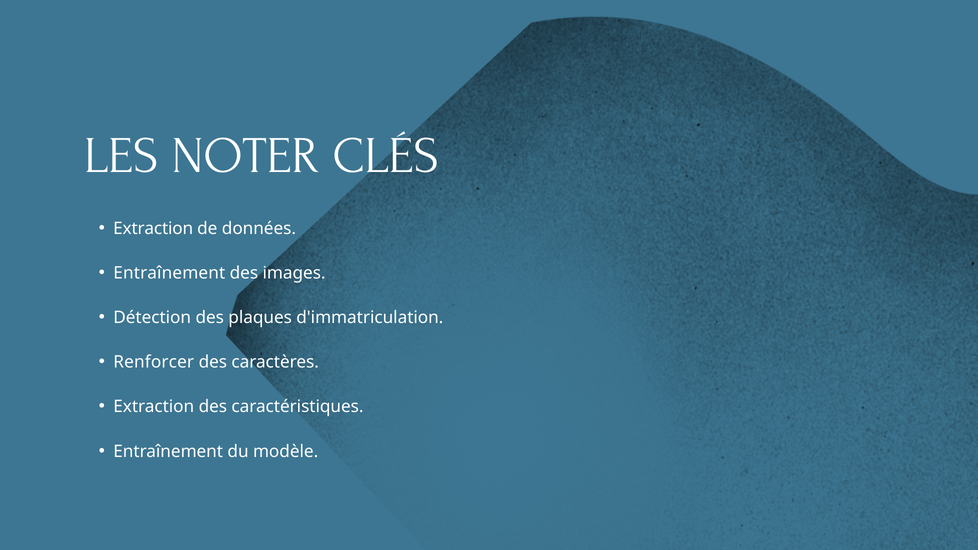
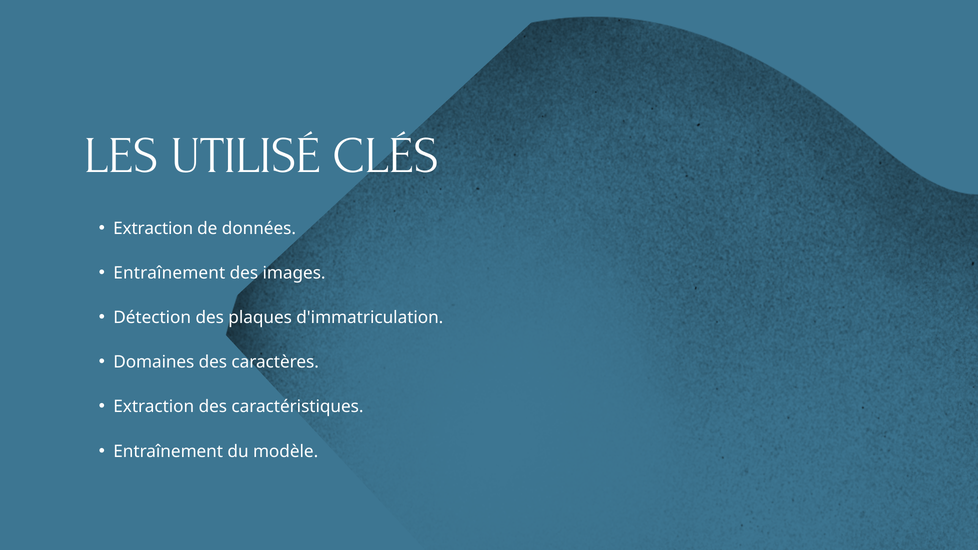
NOTER: NOTER -> UTILISÉ
Renforcer: Renforcer -> Domaines
